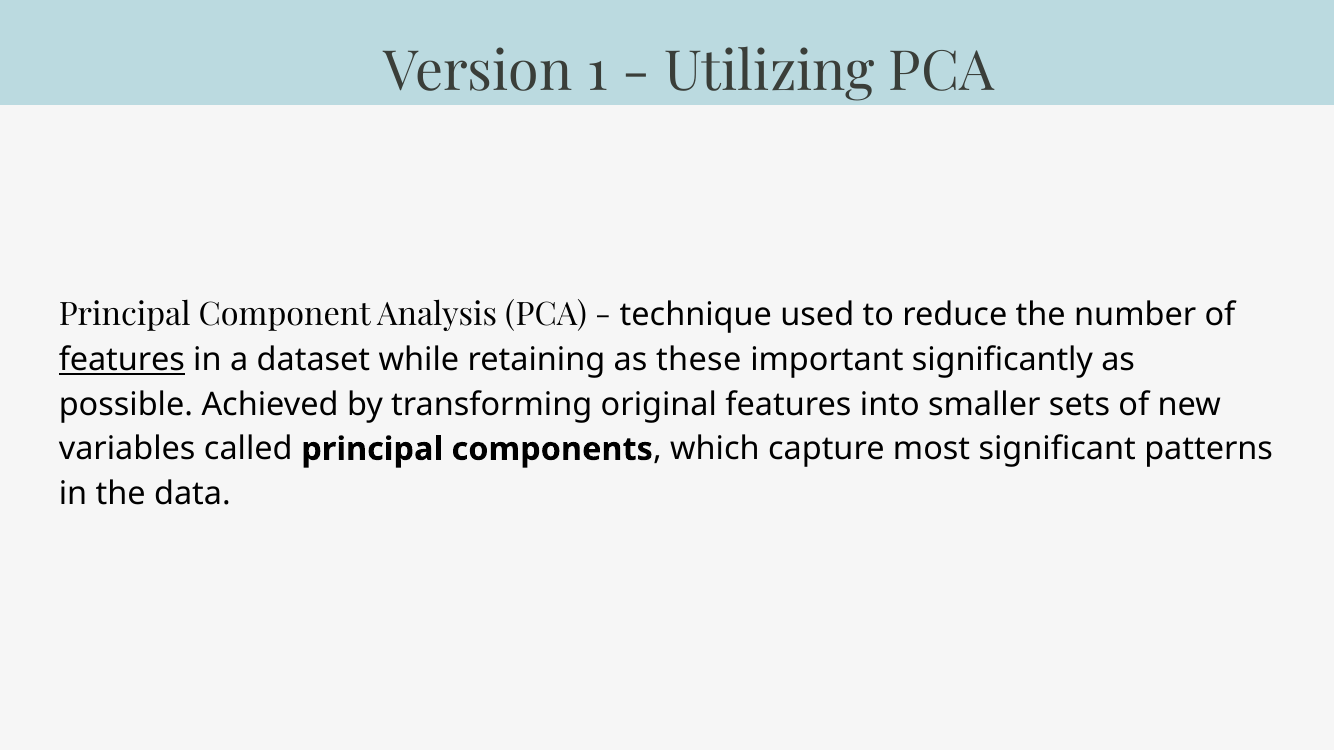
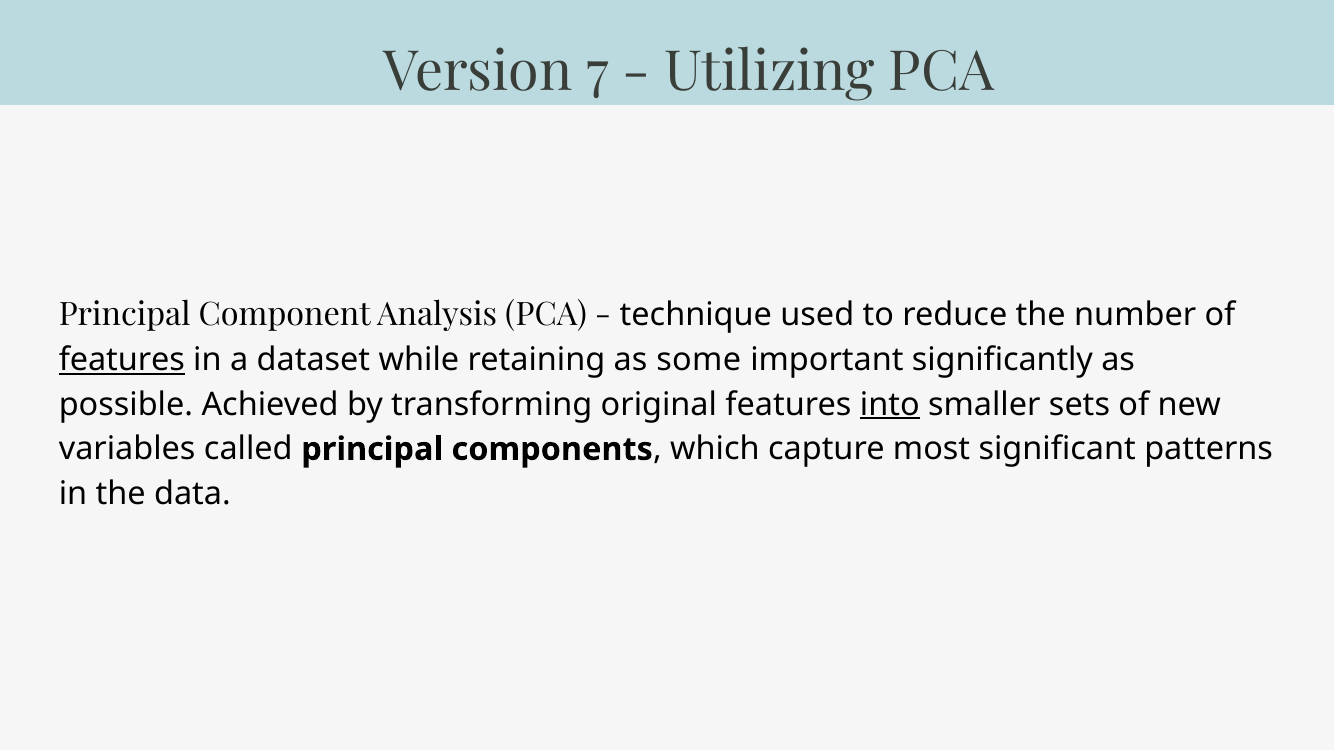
1: 1 -> 7
these: these -> some
into underline: none -> present
